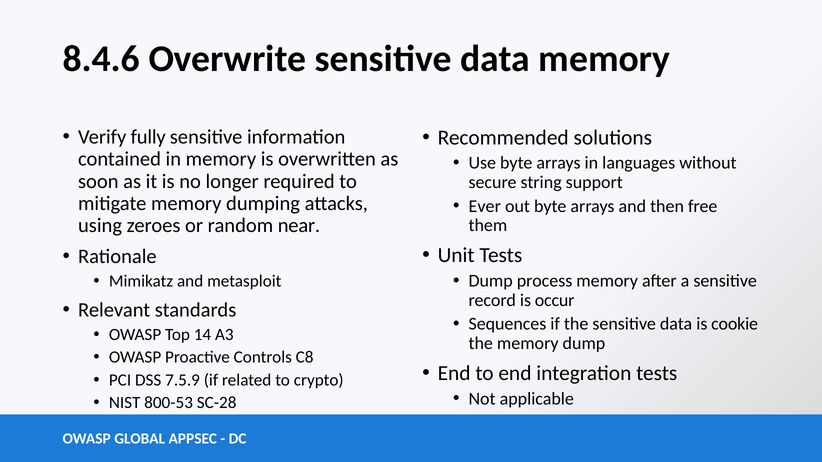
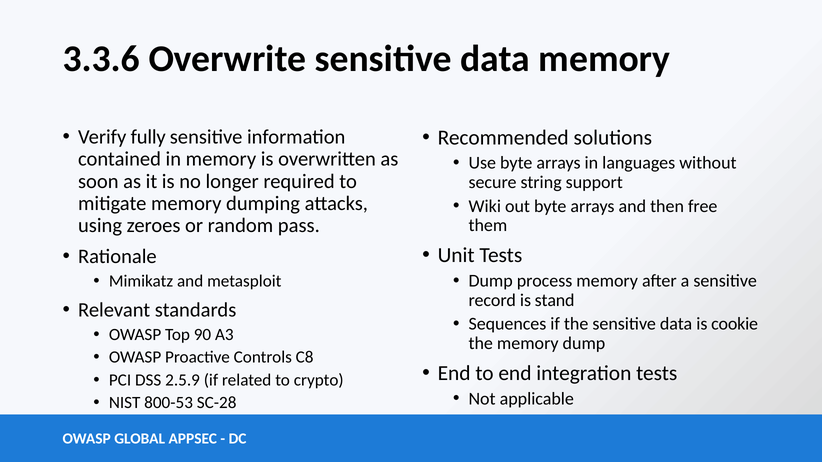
8.4.6: 8.4.6 -> 3.3.6
Ever: Ever -> Wiki
near: near -> pass
occur: occur -> stand
14: 14 -> 90
7.5.9: 7.5.9 -> 2.5.9
